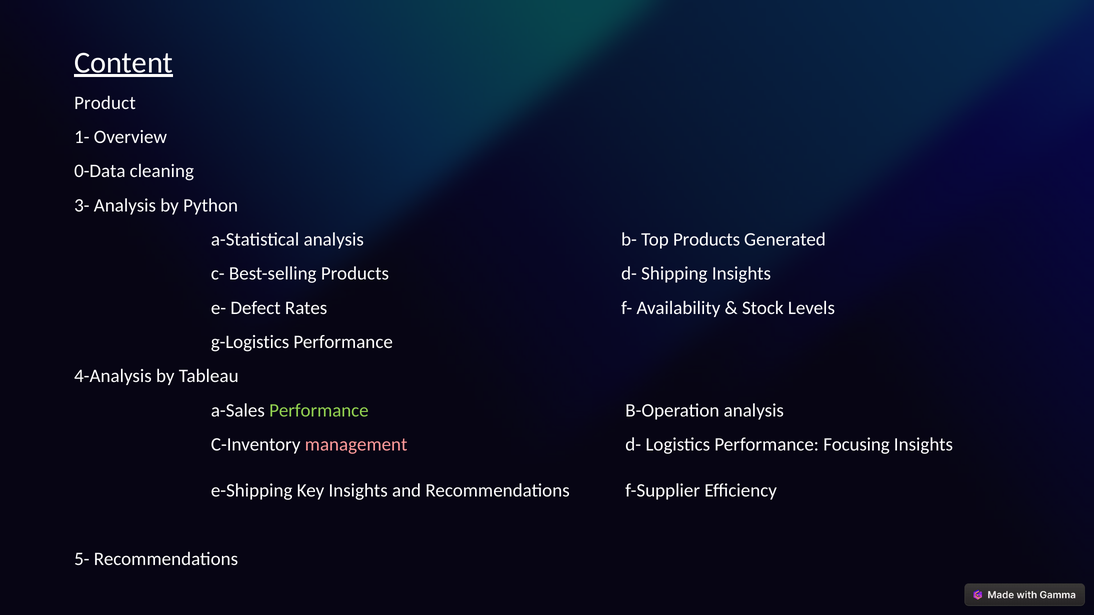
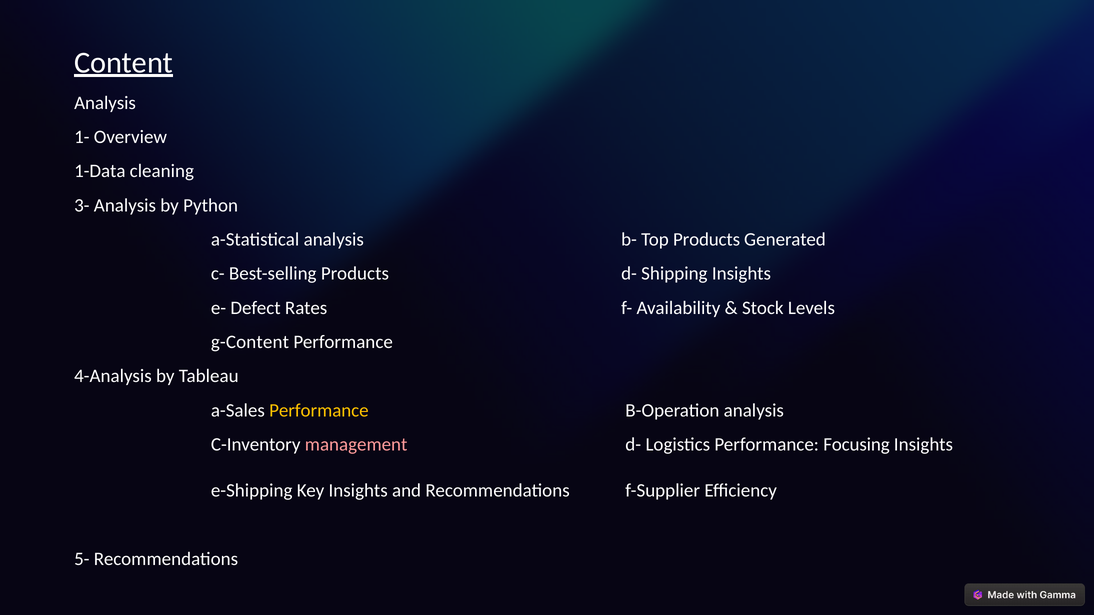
Product at (105, 103): Product -> Analysis
0-Data: 0-Data -> 1-Data
g-Logistics: g-Logistics -> g-Content
Performance at (319, 410) colour: light green -> yellow
